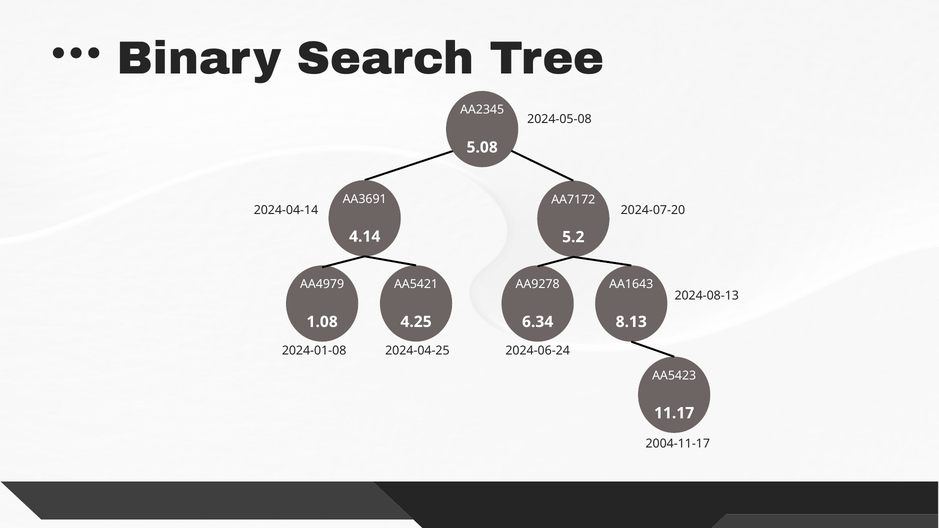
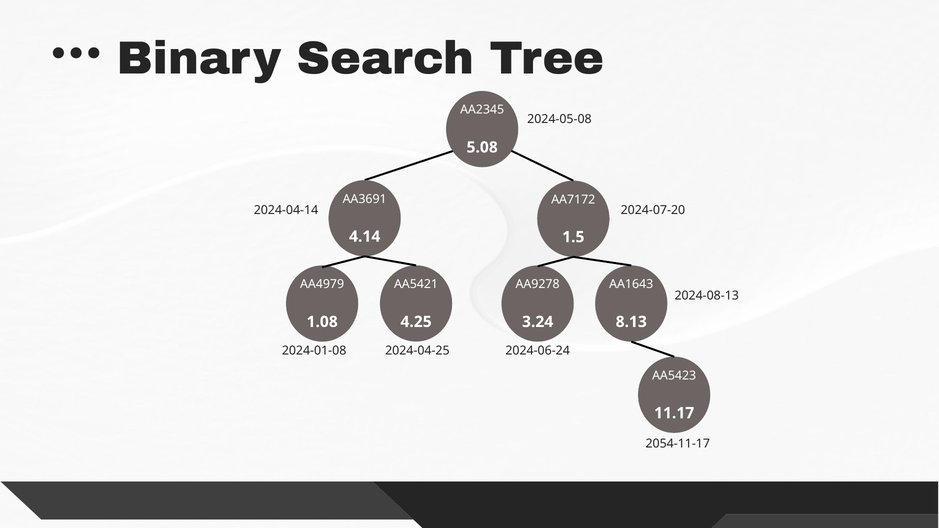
5.2: 5.2 -> 1.5
6.34: 6.34 -> 3.24
2004-11-17: 2004-11-17 -> 2054-11-17
